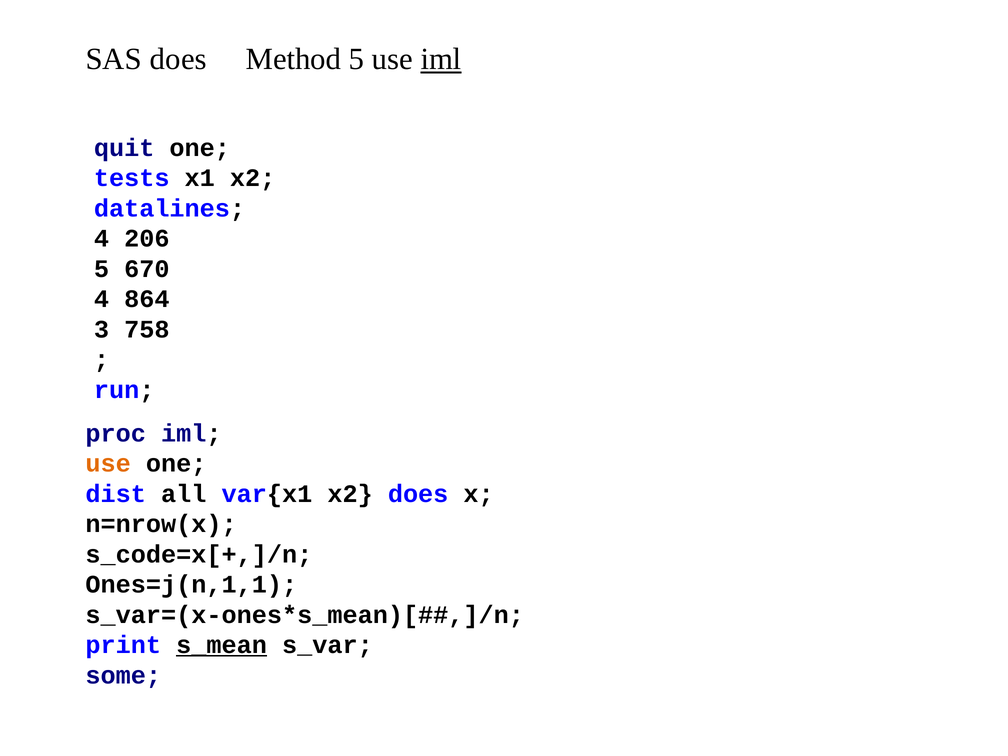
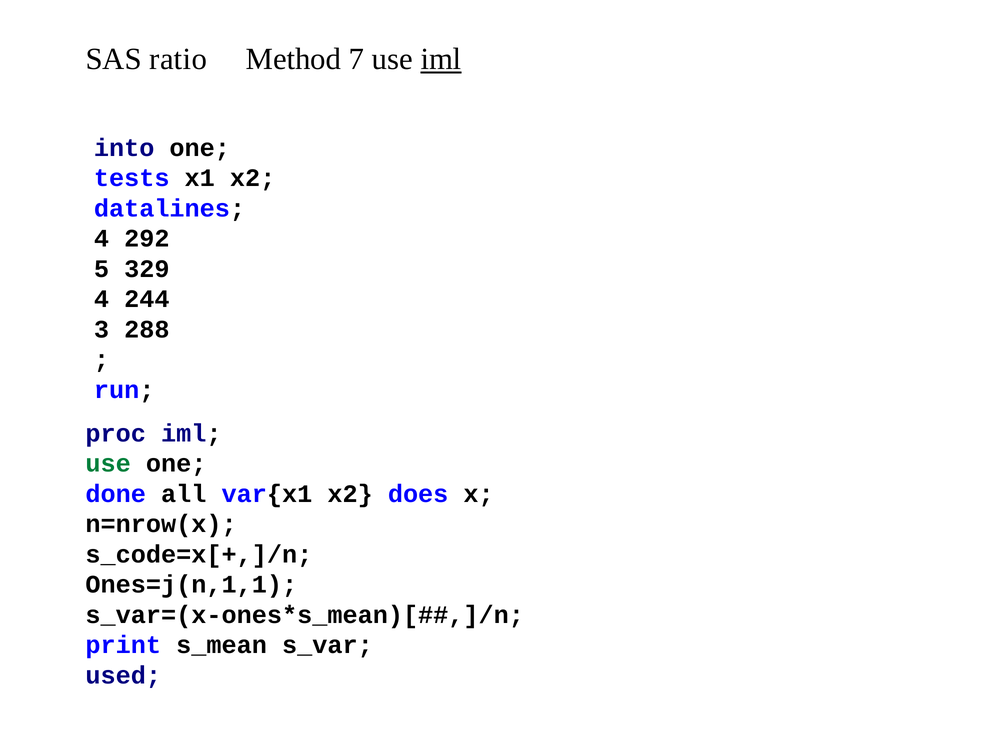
SAS does: does -> ratio
Method 5: 5 -> 7
quit: quit -> into
206: 206 -> 292
670: 670 -> 329
864: 864 -> 244
758: 758 -> 288
use at (108, 464) colour: orange -> green
dist: dist -> done
s_mean underline: present -> none
some: some -> used
